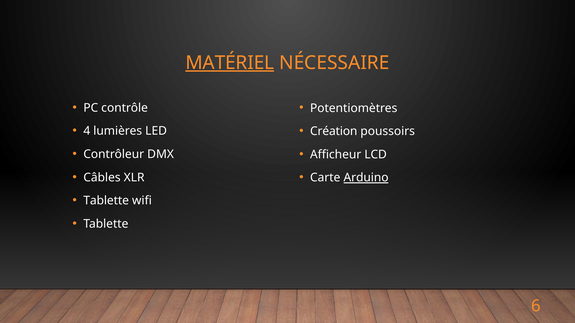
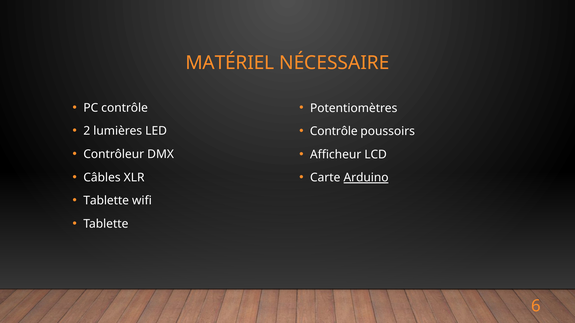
MATÉRIEL underline: present -> none
4: 4 -> 2
Création at (334, 131): Création -> Contrôle
